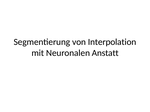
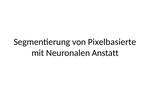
Interpolation: Interpolation -> Pixelbasierte
